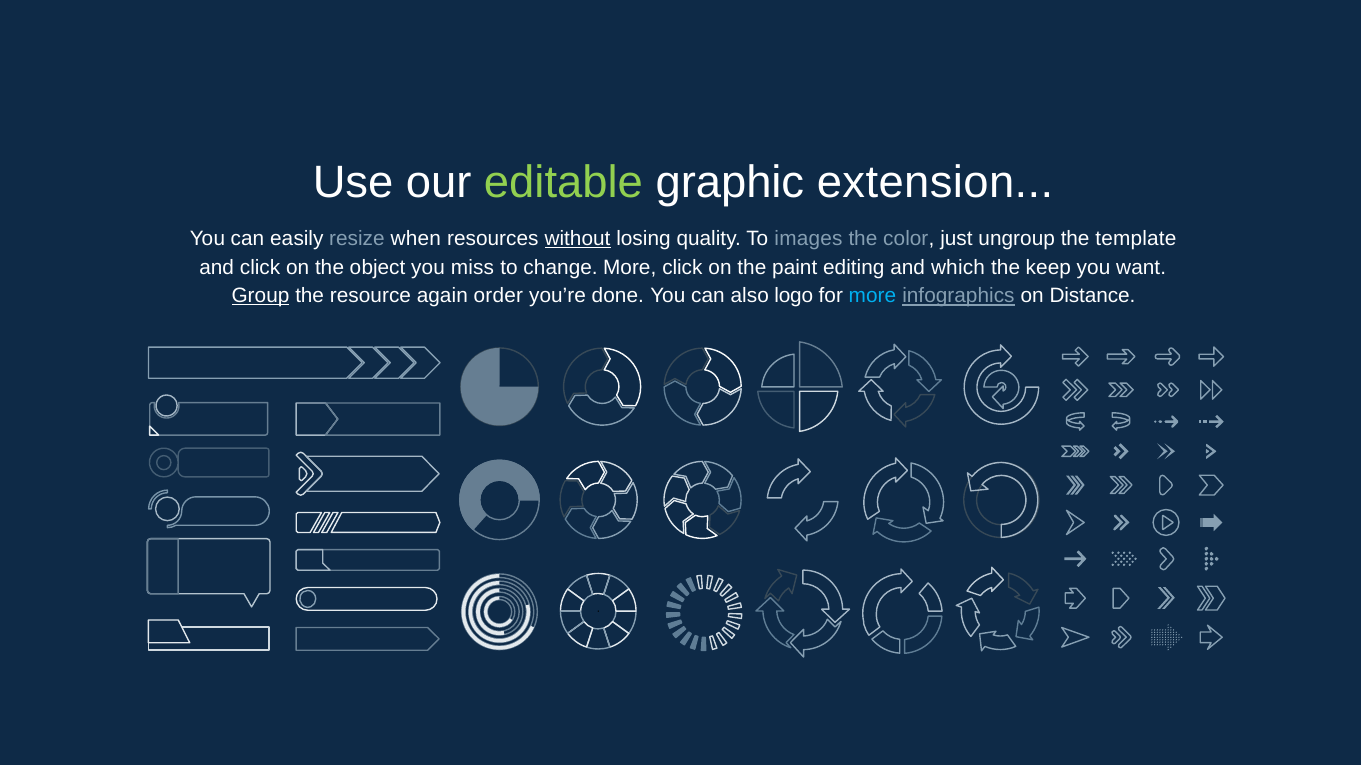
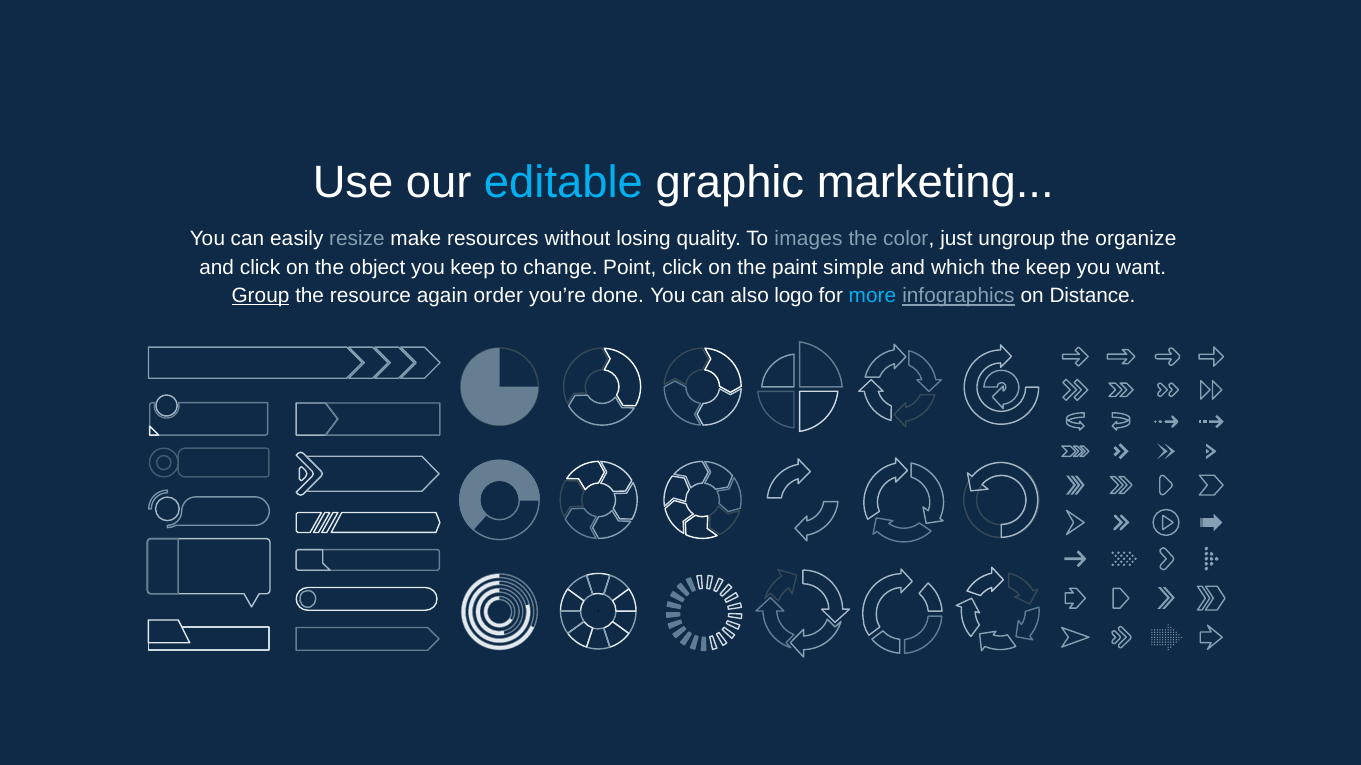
editable colour: light green -> light blue
extension: extension -> marketing
when: when -> make
without underline: present -> none
template: template -> organize
you miss: miss -> keep
change More: More -> Point
editing: editing -> simple
